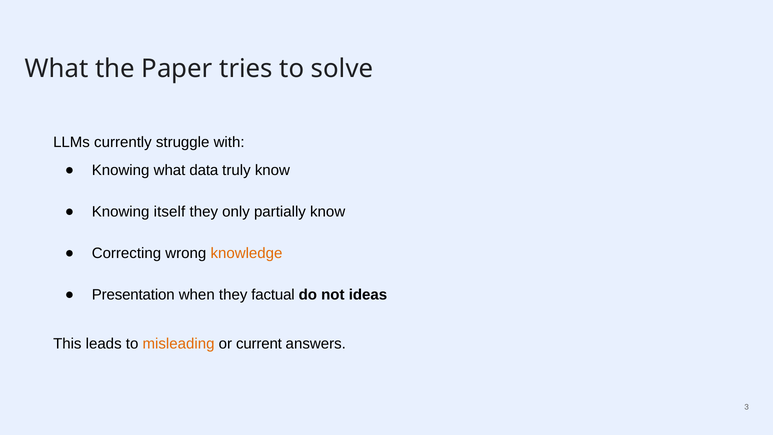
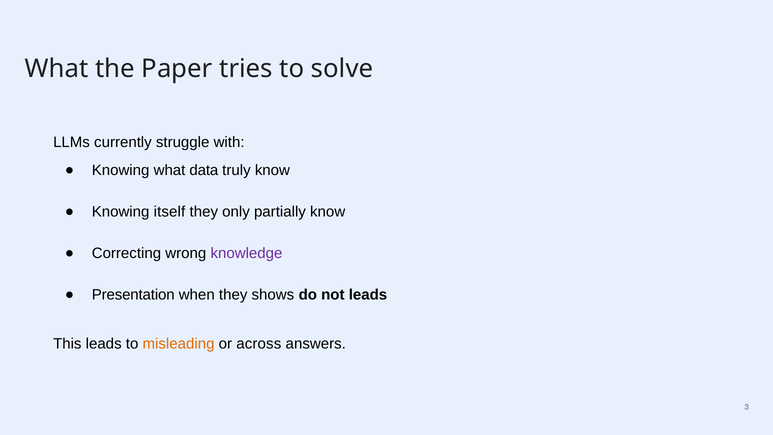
knowledge colour: orange -> purple
factual: factual -> shows
not ideas: ideas -> leads
current: current -> across
